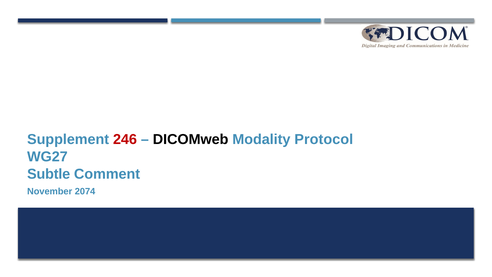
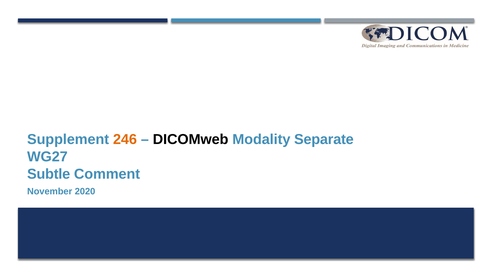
246 colour: red -> orange
Protocol: Protocol -> Separate
2074: 2074 -> 2020
